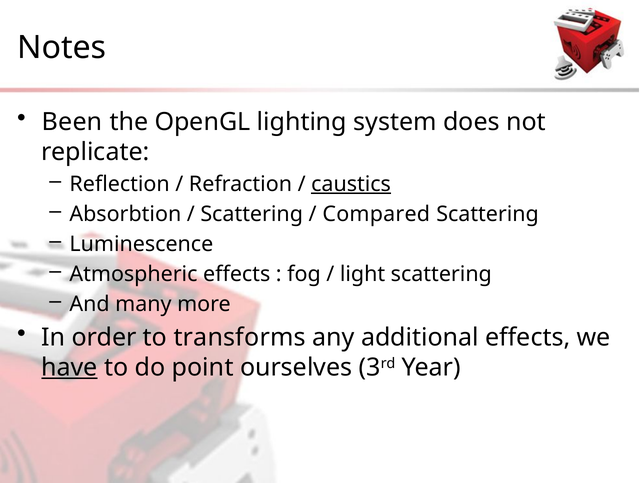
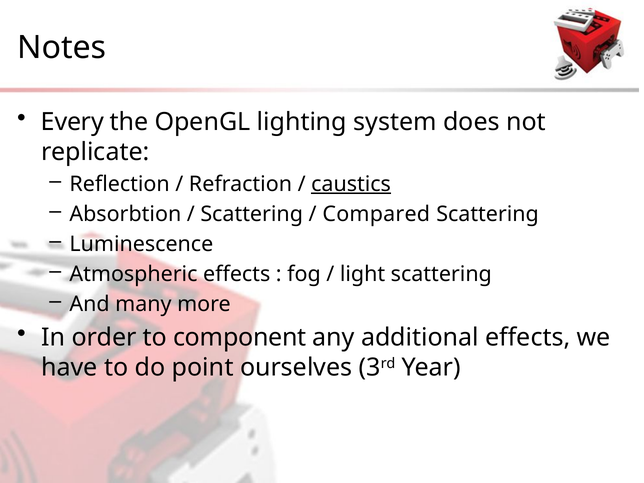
Been: Been -> Every
transforms: transforms -> component
have underline: present -> none
